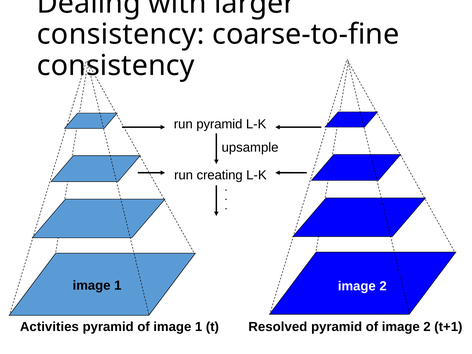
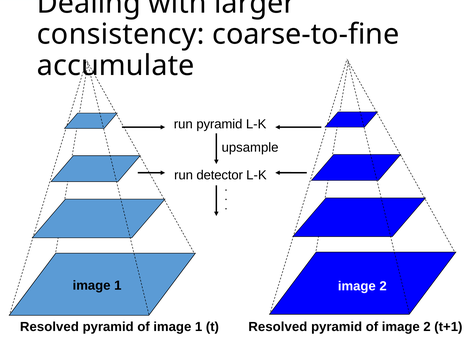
consistency at (116, 66): consistency -> accumulate
creating: creating -> detector
Activities at (49, 327): Activities -> Resolved
